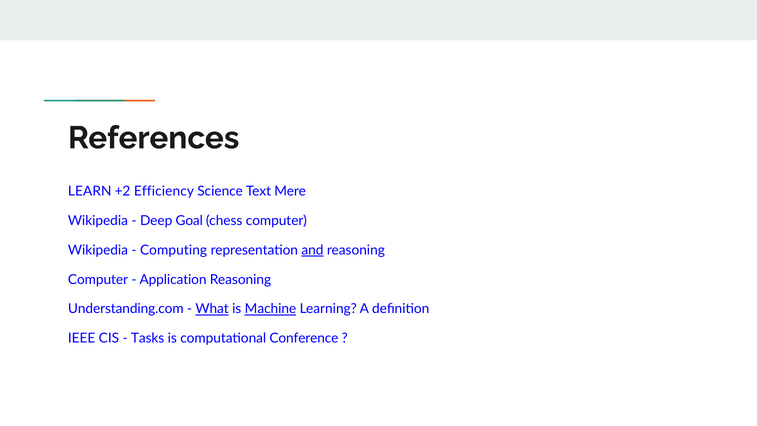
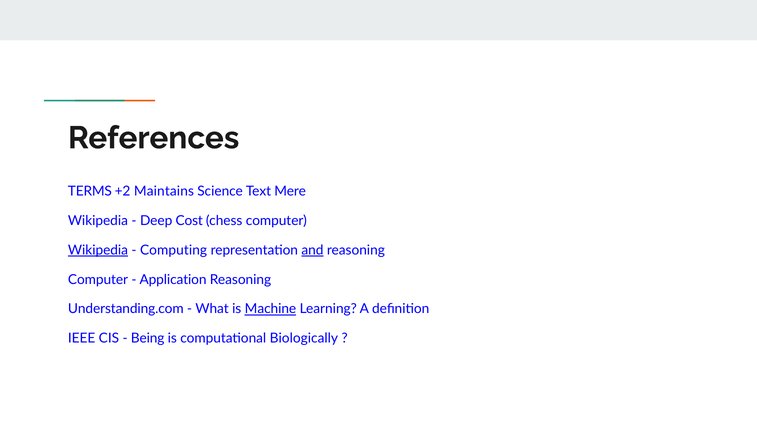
LEARN: LEARN -> TERMS
Efficiency: Efficiency -> Maintains
Goal: Goal -> Cost
Wikipedia at (98, 250) underline: none -> present
What underline: present -> none
Tasks: Tasks -> Being
Conference: Conference -> Biologically
